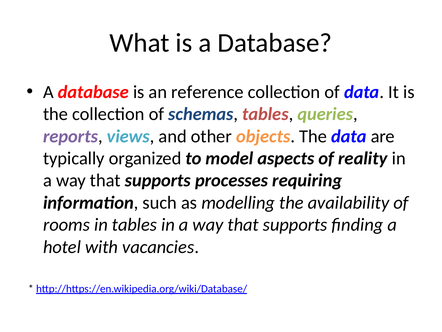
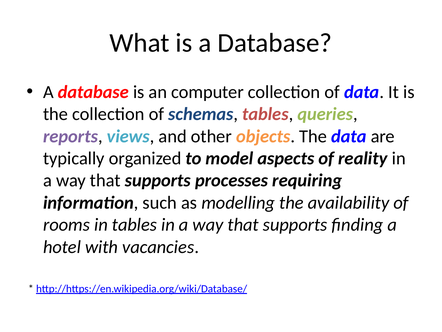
reference: reference -> computer
